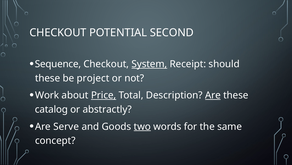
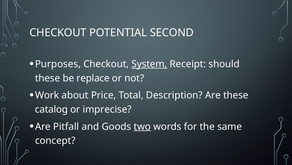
Sequence: Sequence -> Purposes
project: project -> replace
Price underline: present -> none
Are at (213, 95) underline: present -> none
abstractly: abstractly -> imprecise
Serve: Serve -> Pitfall
